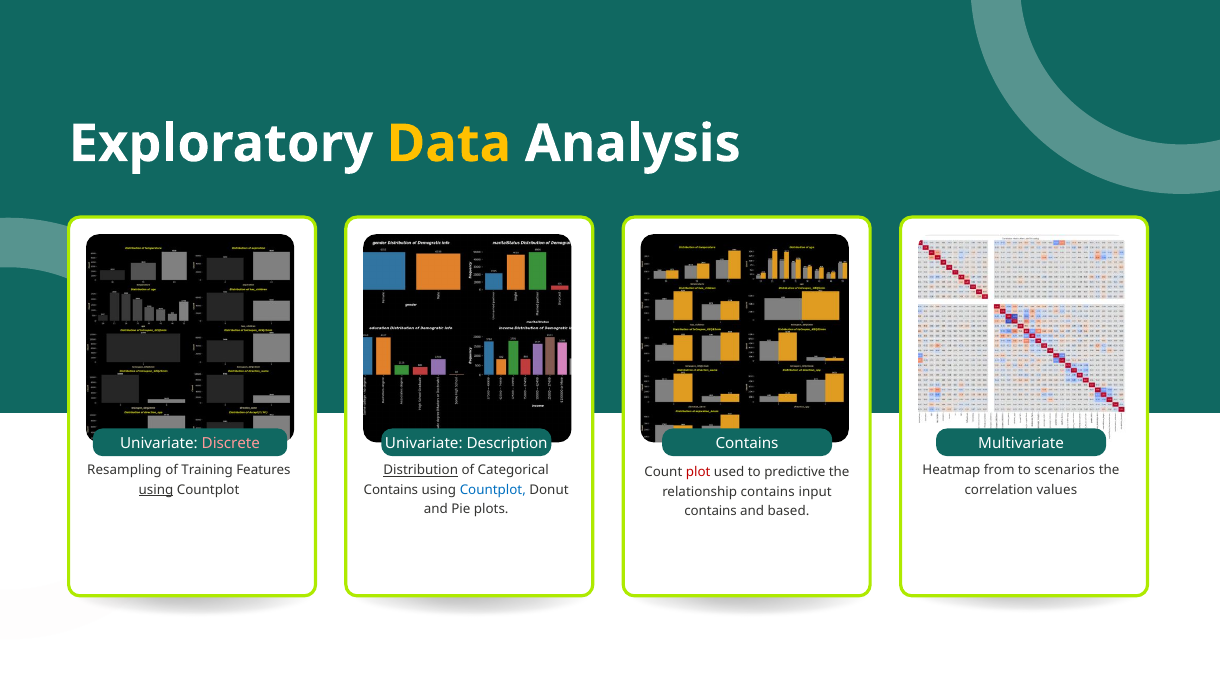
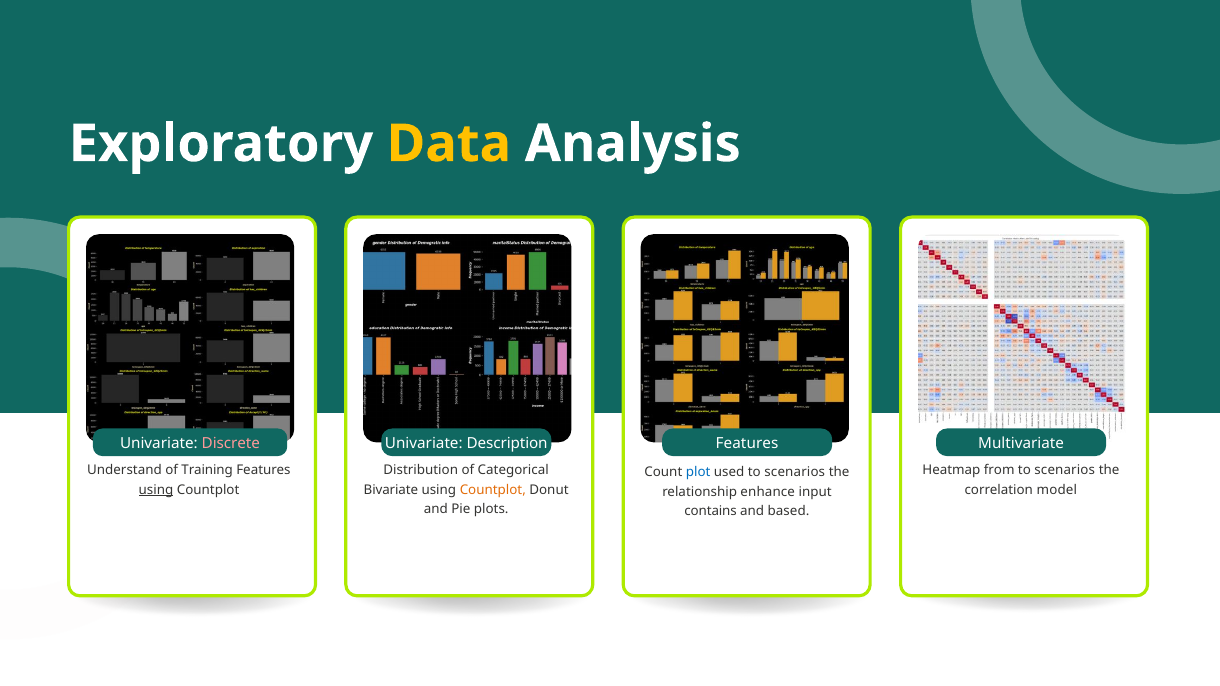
Contains at (747, 444): Contains -> Features
Resampling: Resampling -> Understand
Distribution underline: present -> none
plot colour: red -> blue
used to predictive: predictive -> scenarios
Contains at (391, 490): Contains -> Bivariate
Countplot at (493, 490) colour: blue -> orange
values: values -> model
relationship contains: contains -> enhance
